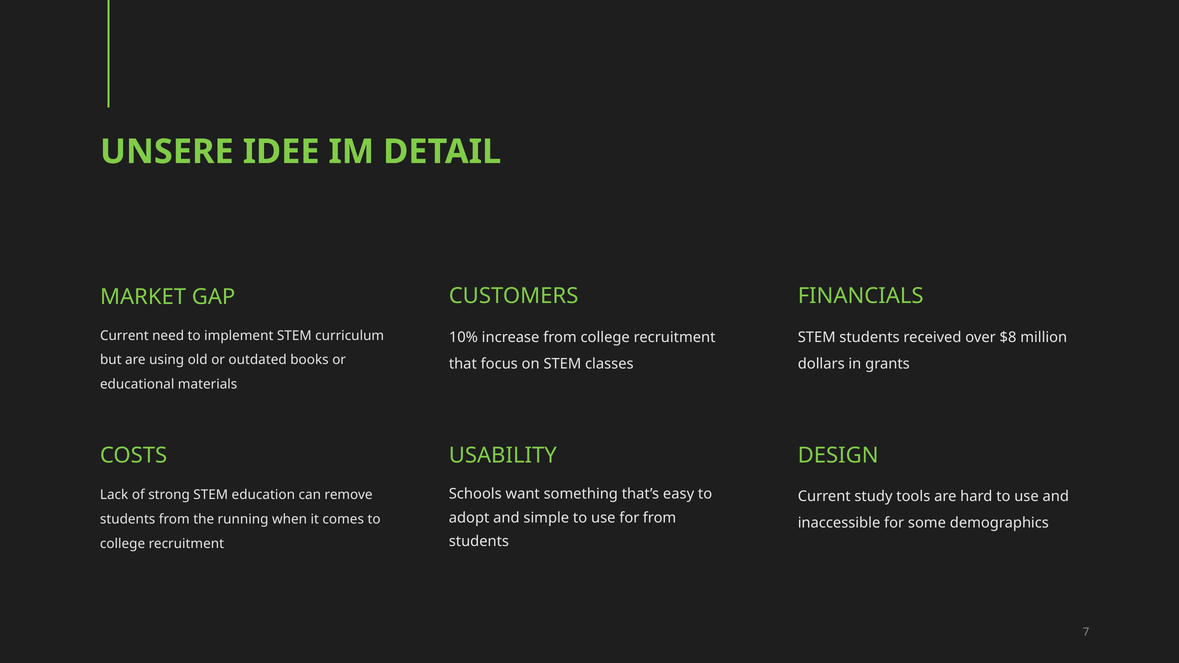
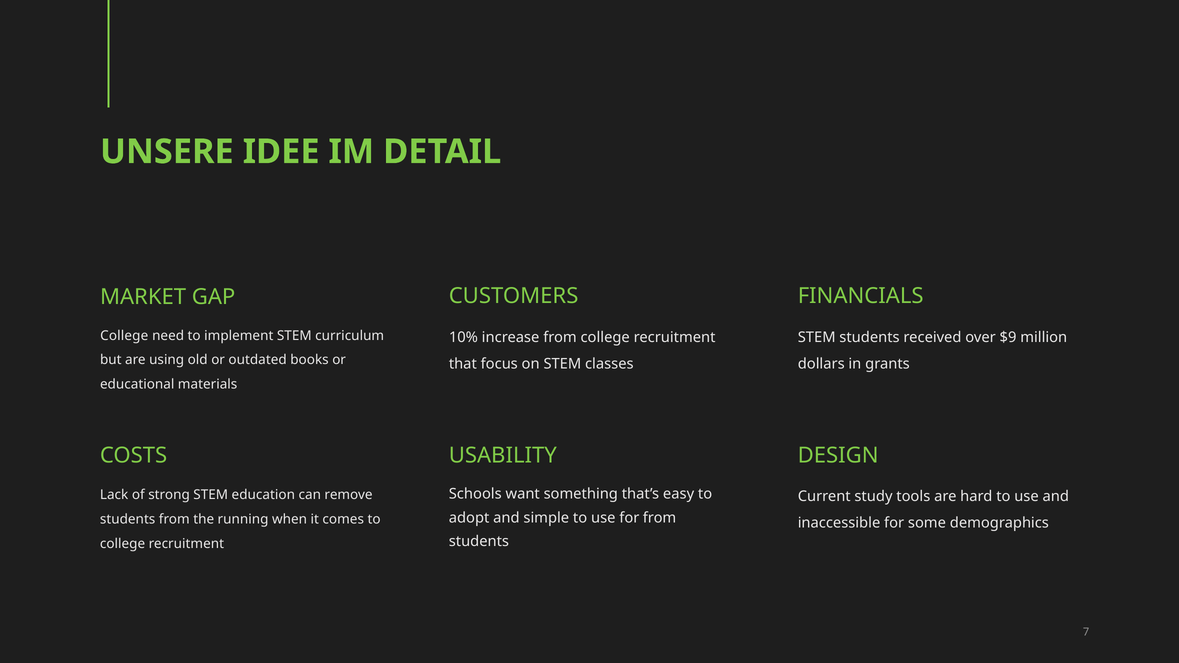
Current at (124, 336): Current -> College
$8: $8 -> $9
